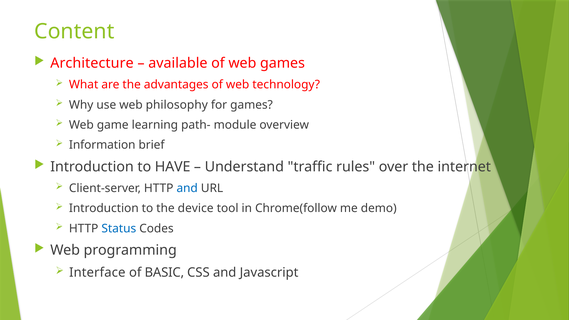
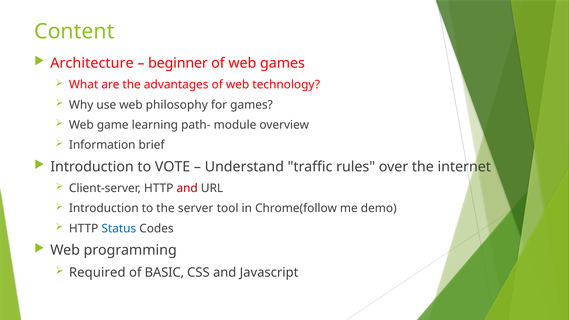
available: available -> beginner
HAVE: HAVE -> VOTE
and at (187, 188) colour: blue -> red
device: device -> server
Interface: Interface -> Required
